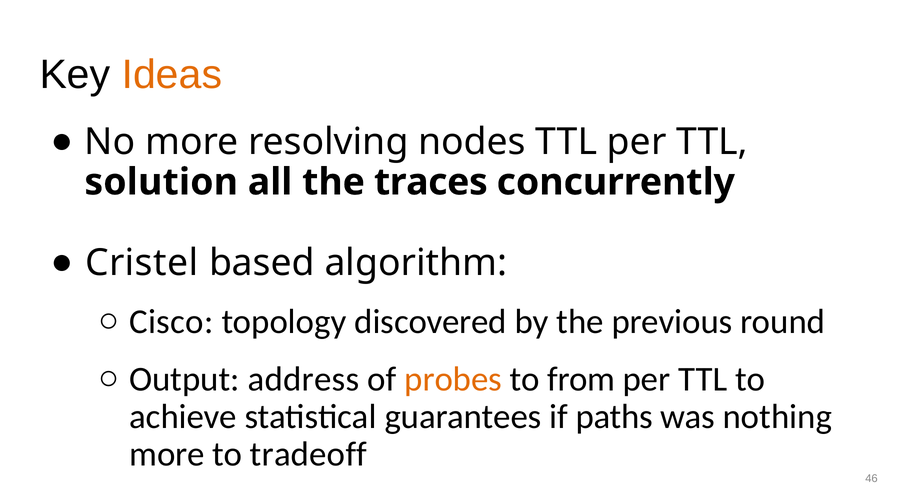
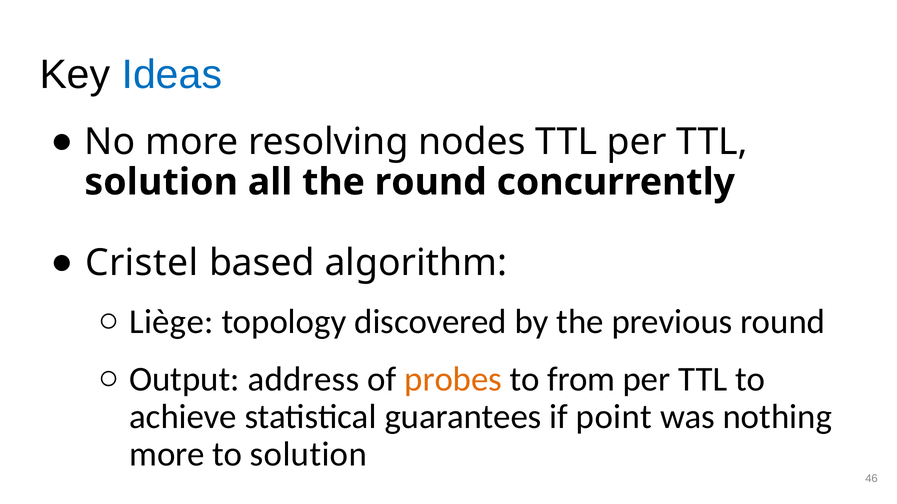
Ideas colour: orange -> blue
the traces: traces -> round
Cisco: Cisco -> Liège
paths: paths -> point
to tradeoff: tradeoff -> solution
